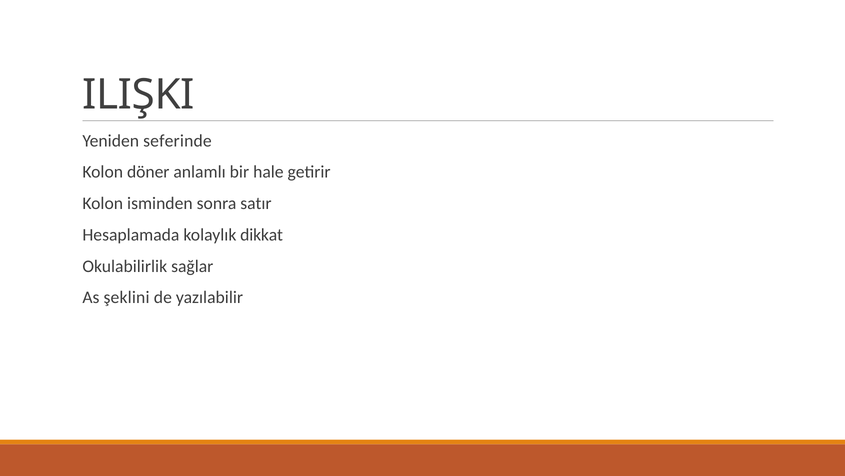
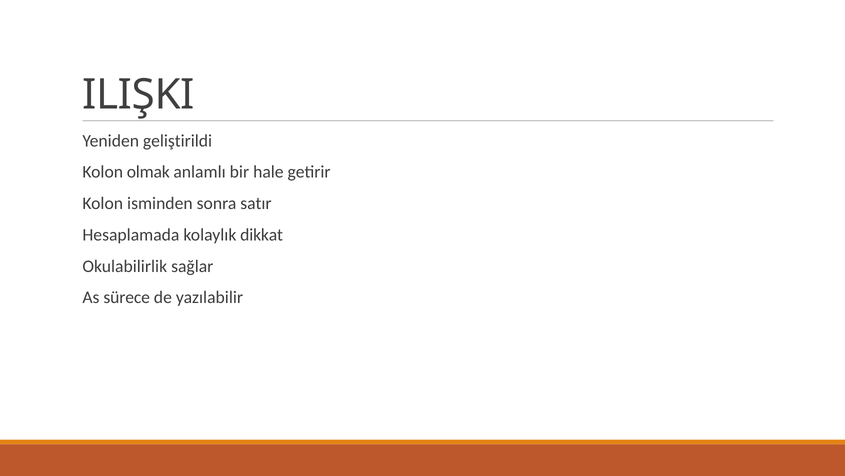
seferinde: seferinde -> geliştirildi
döner: döner -> olmak
şeklini: şeklini -> sürece
